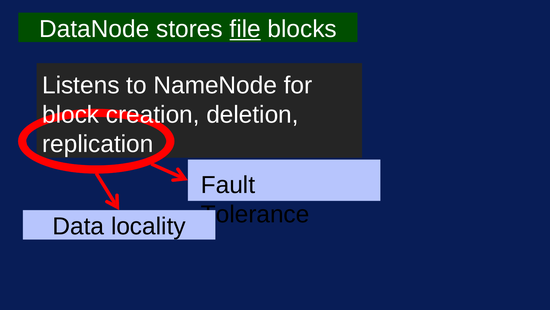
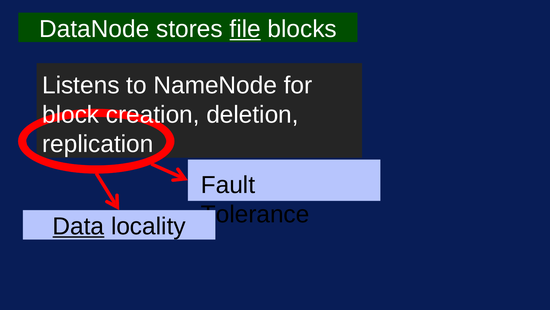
Data underline: none -> present
